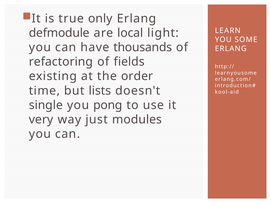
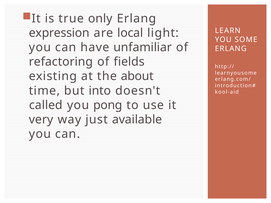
defmodule: defmodule -> expression
thousands: thousands -> unfamiliar
order: order -> about
lists: lists -> into
single: single -> called
modules: modules -> available
